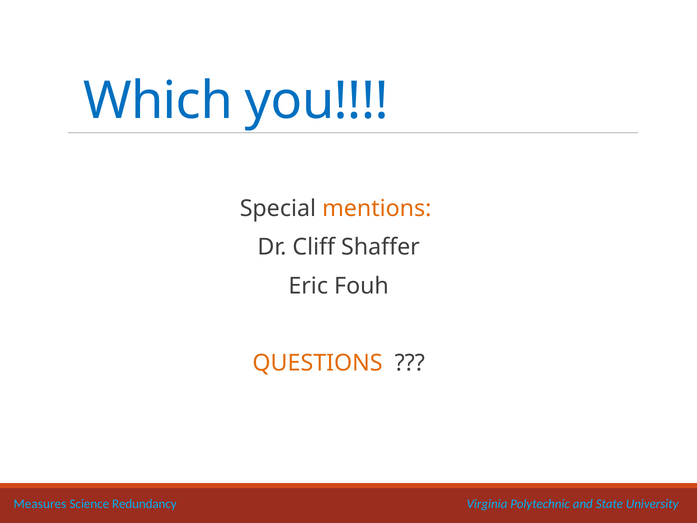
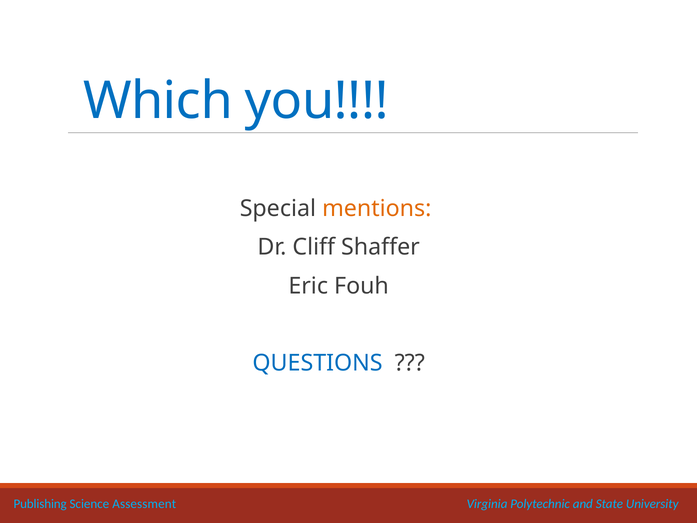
QUESTIONS colour: orange -> blue
Measures: Measures -> Publishing
Redundancy: Redundancy -> Assessment
